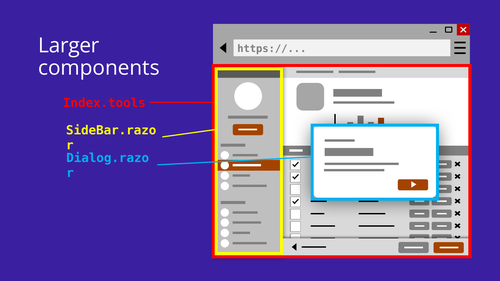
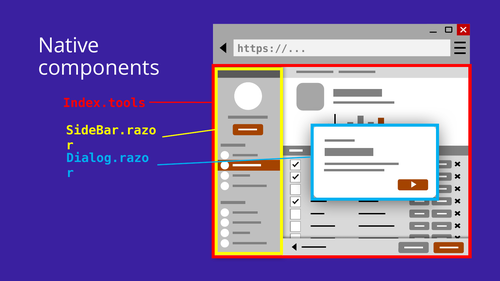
Larger: Larger -> Native
